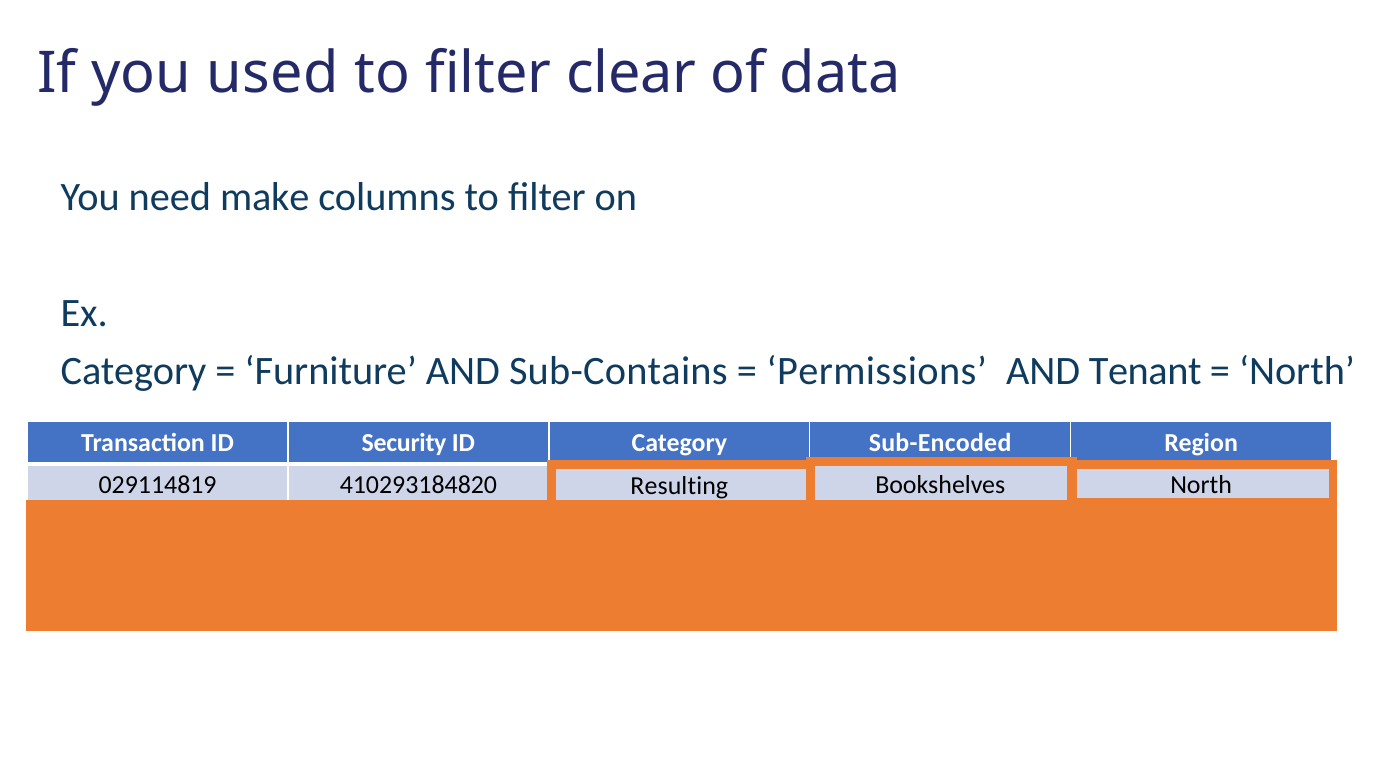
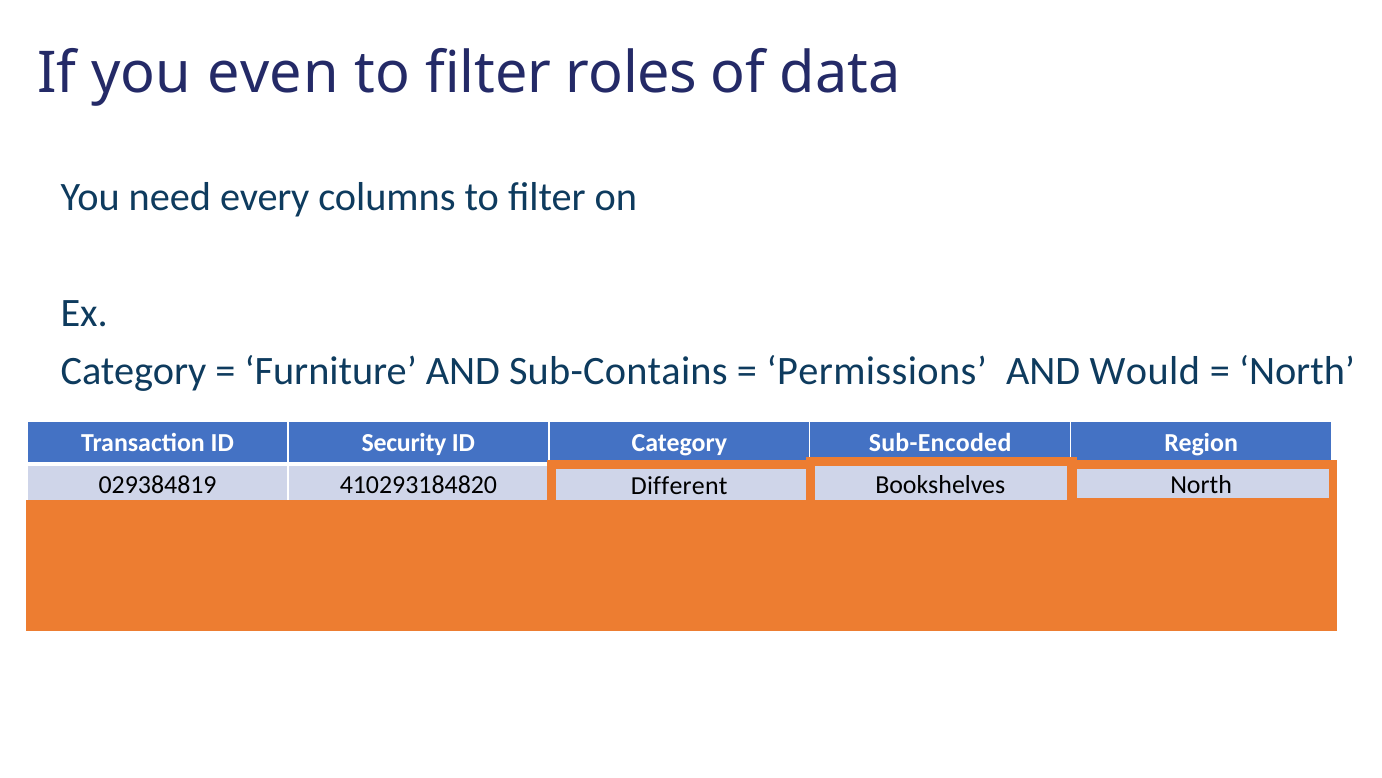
used: used -> even
clear: clear -> roles
make: make -> every
Tenant: Tenant -> Would
029114819: 029114819 -> 029384819
Resulting: Resulting -> Different
